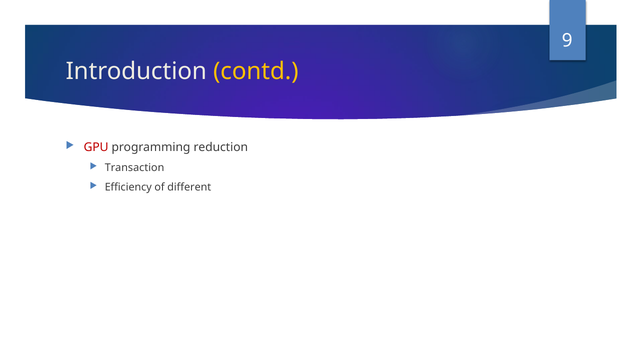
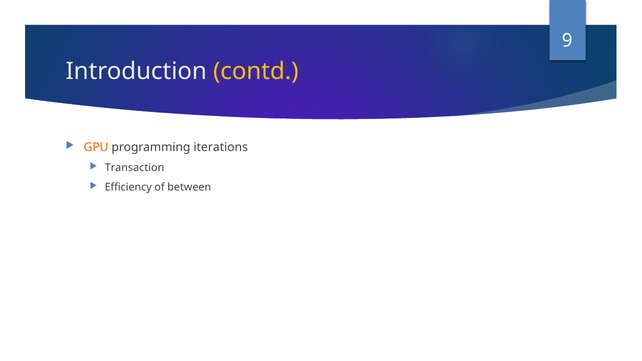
GPU colour: red -> orange
reduction: reduction -> iterations
different: different -> between
